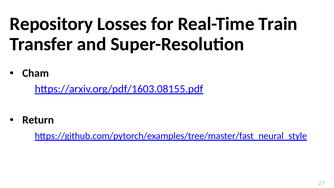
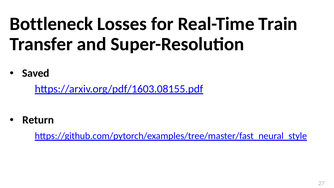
Repository: Repository -> Bottleneck
Cham: Cham -> Saved
